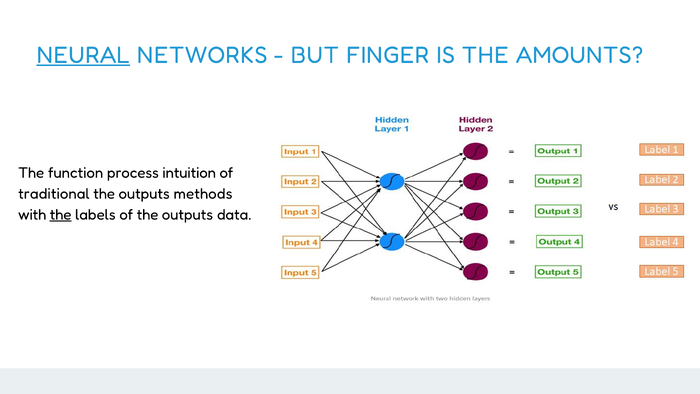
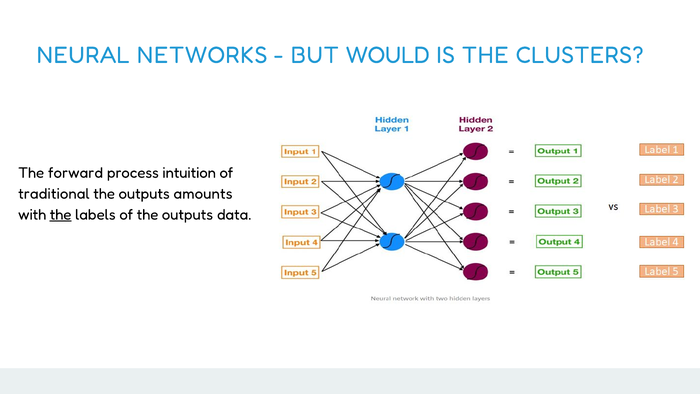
NEURAL underline: present -> none
FINGER: FINGER -> WOULD
AMOUNTS: AMOUNTS -> CLUSTERS
function: function -> forward
methods: methods -> amounts
